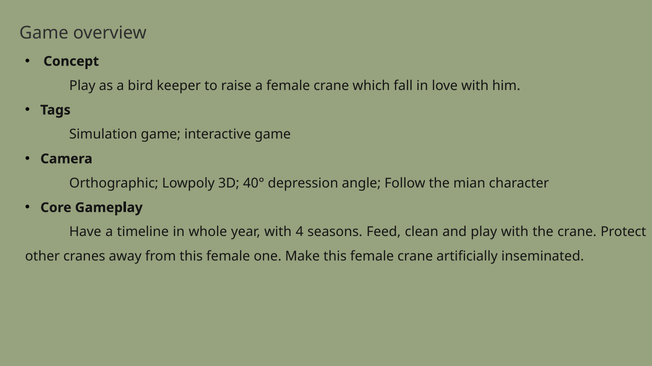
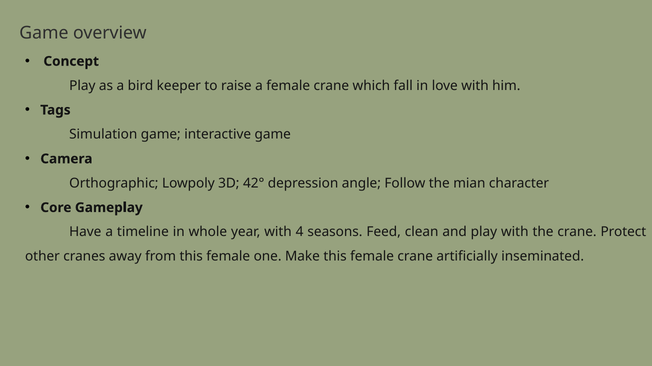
40°: 40° -> 42°
